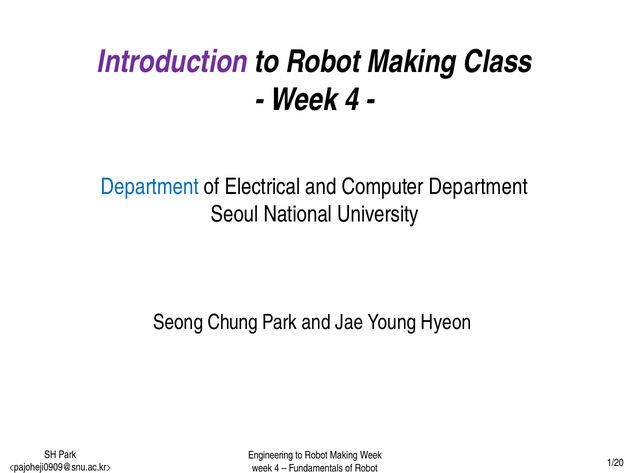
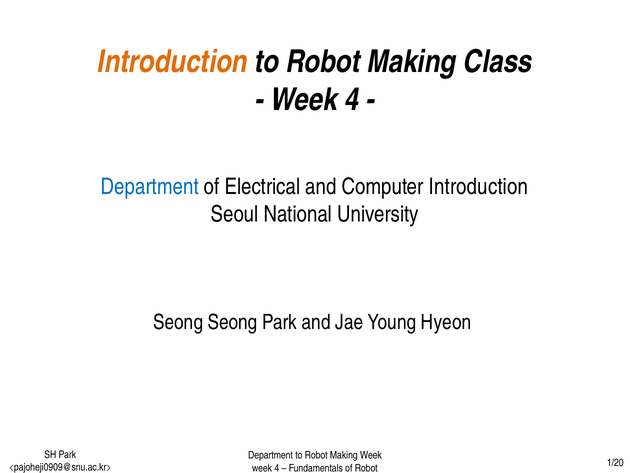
Introduction at (173, 62) colour: purple -> orange
Computer Department: Department -> Introduction
Seong Chung: Chung -> Seong
Engineering at (271, 455): Engineering -> Department
